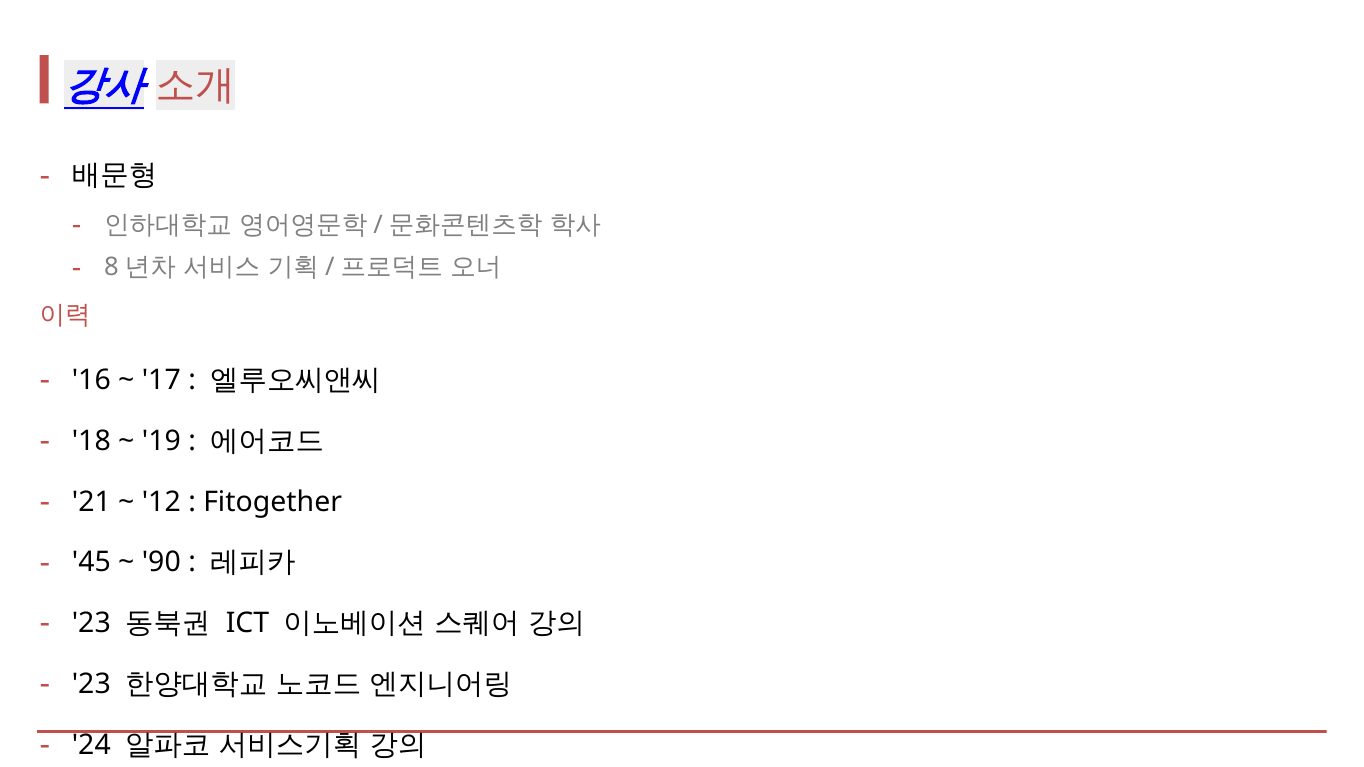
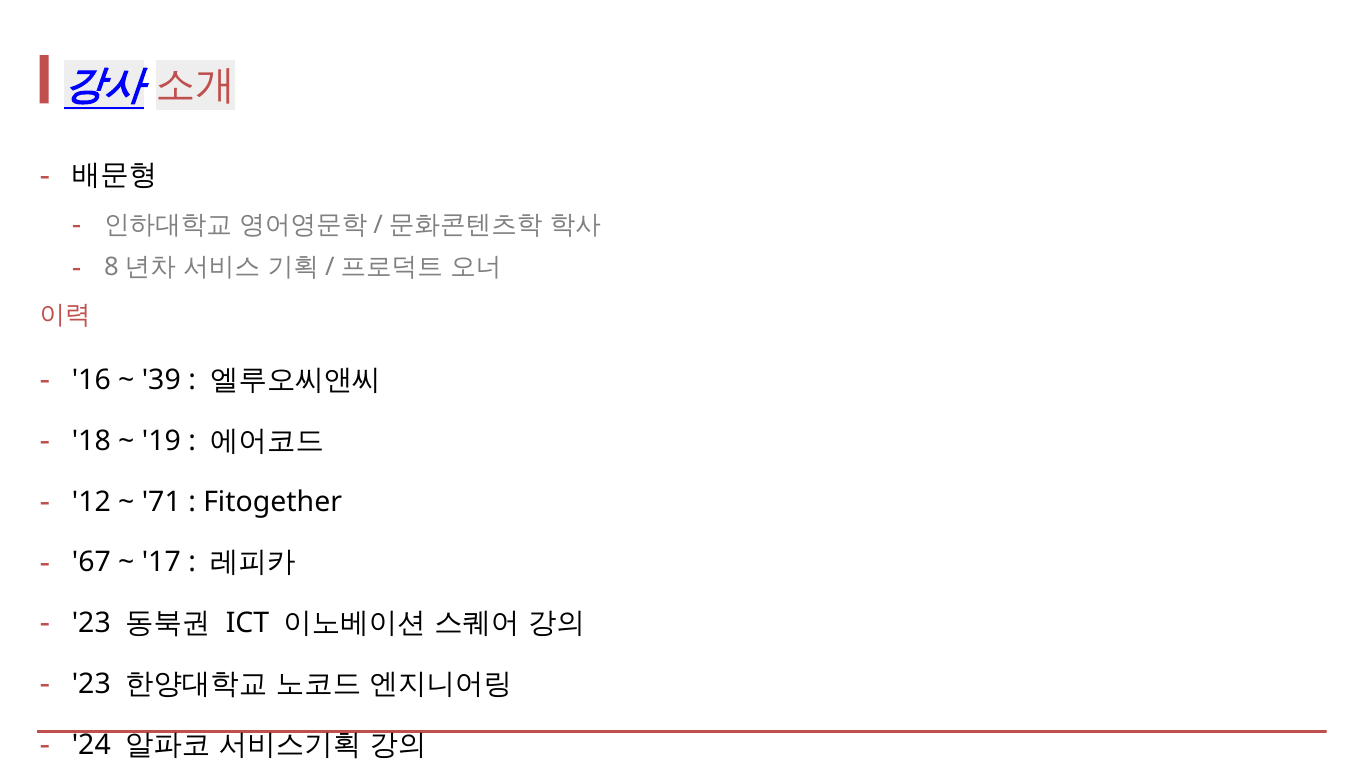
17: 17 -> 39
21: 21 -> 12
12: 12 -> 71
45: 45 -> 67
90: 90 -> 17
